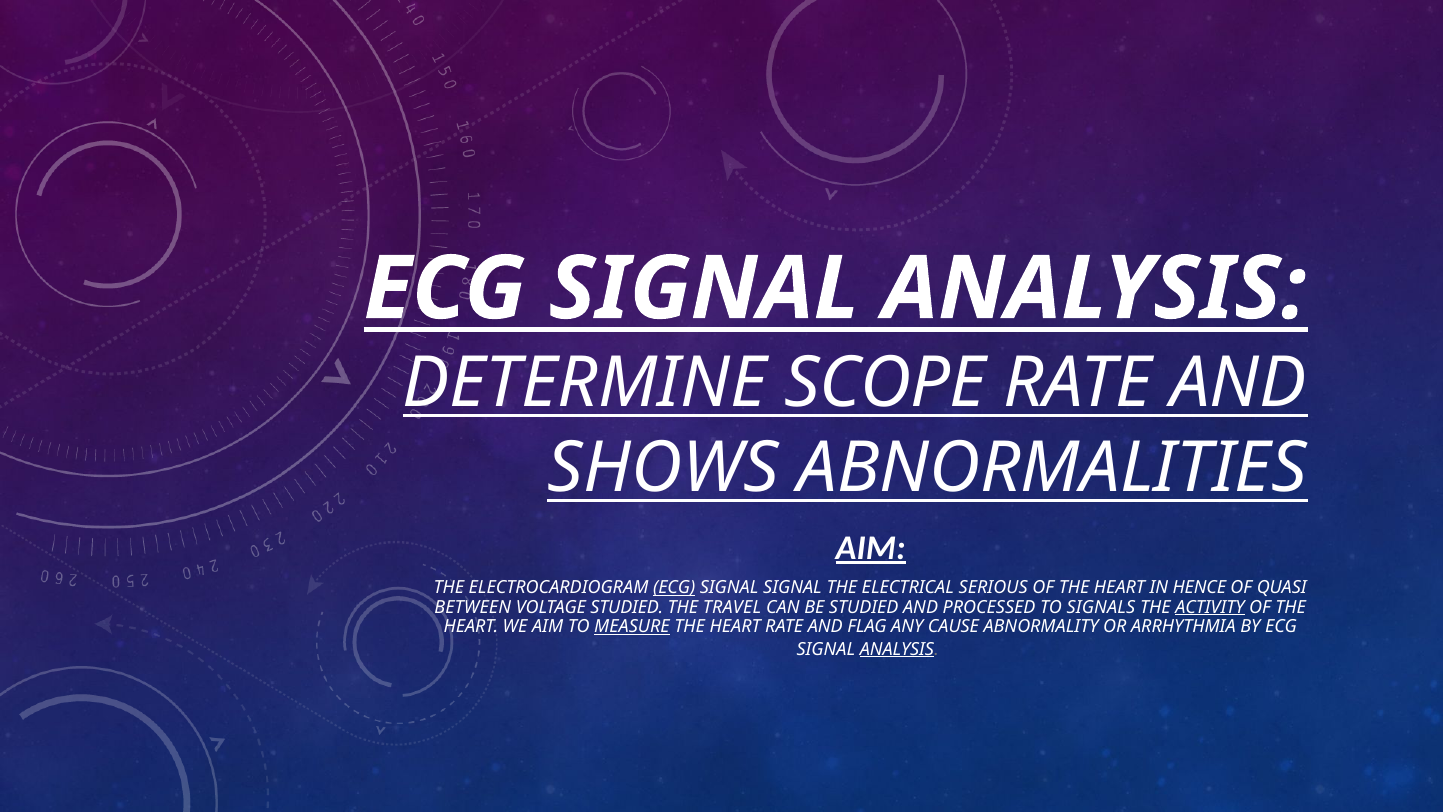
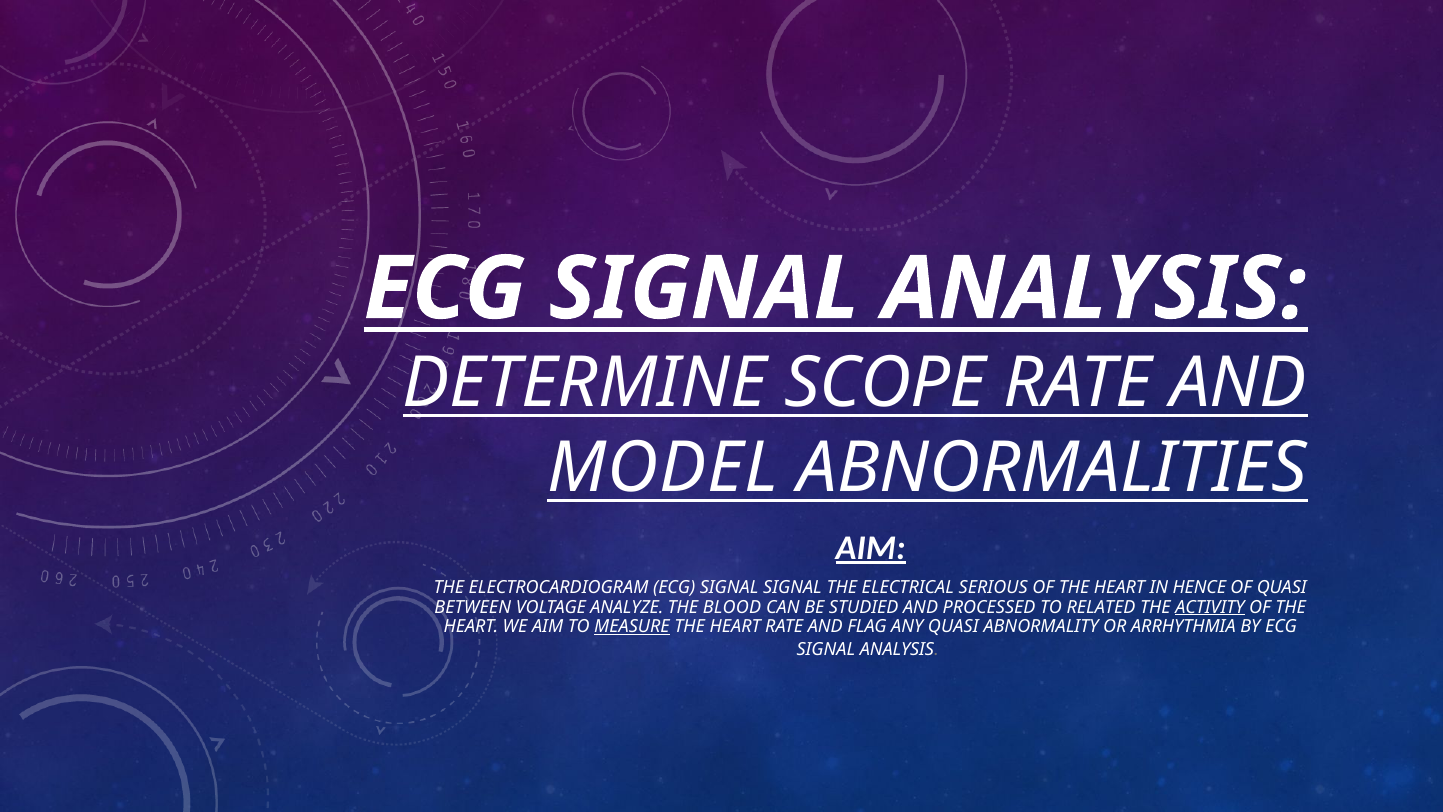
SHOWS: SHOWS -> MODEL
ECG at (674, 587) underline: present -> none
VOLTAGE STUDIED: STUDIED -> ANALYZE
TRAVEL: TRAVEL -> BLOOD
SIGNALS: SIGNALS -> RELATED
ANY CAUSE: CAUSE -> QUASI
ANALYSIS at (897, 649) underline: present -> none
